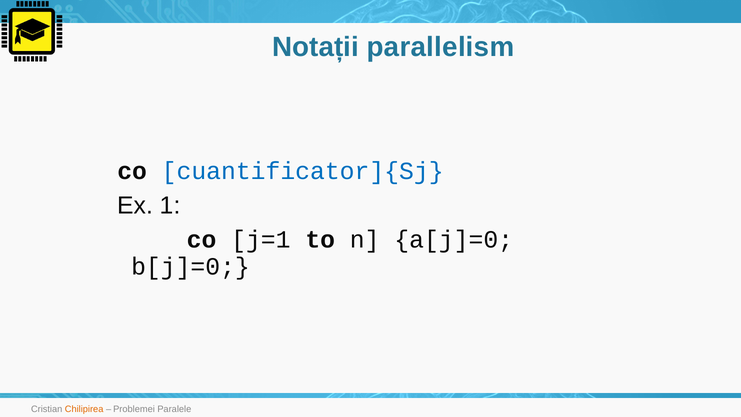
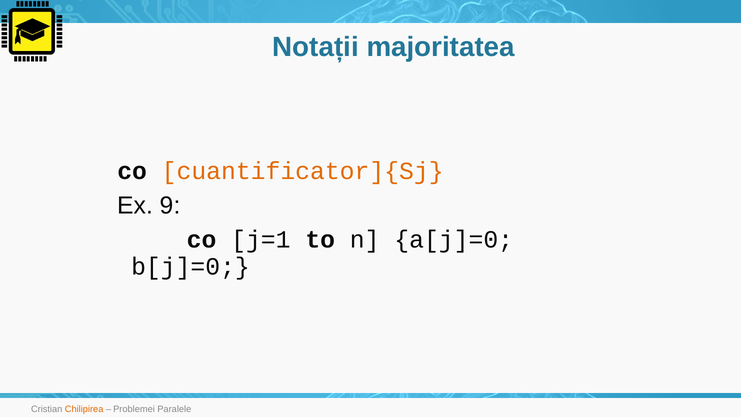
parallelism: parallelism -> majoritatea
cuantificator]{Sj colour: blue -> orange
1: 1 -> 9
